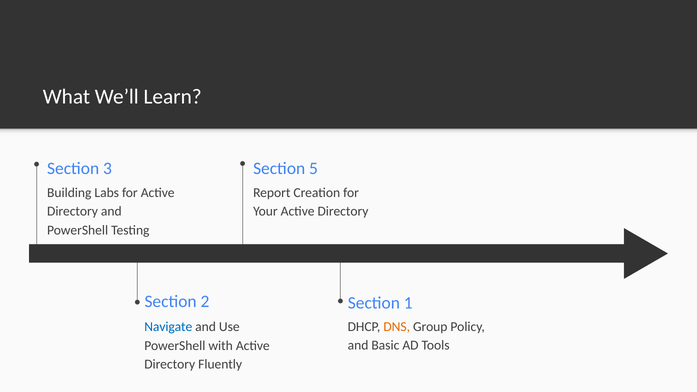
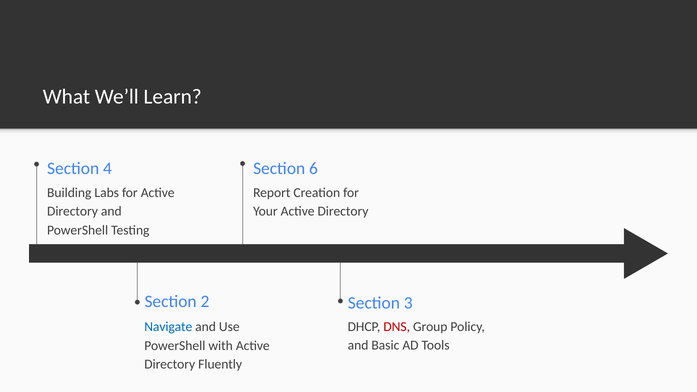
3: 3 -> 4
5: 5 -> 6
1: 1 -> 3
DNS colour: orange -> red
